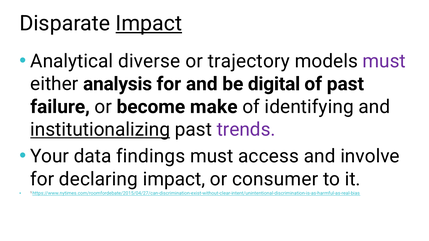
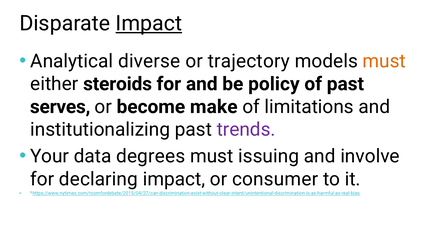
must at (384, 61) colour: purple -> orange
analysis: analysis -> steroids
digital: digital -> policy
failure: failure -> serves
identifying: identifying -> limitations
institutionalizing underline: present -> none
findings: findings -> degrees
access: access -> issuing
